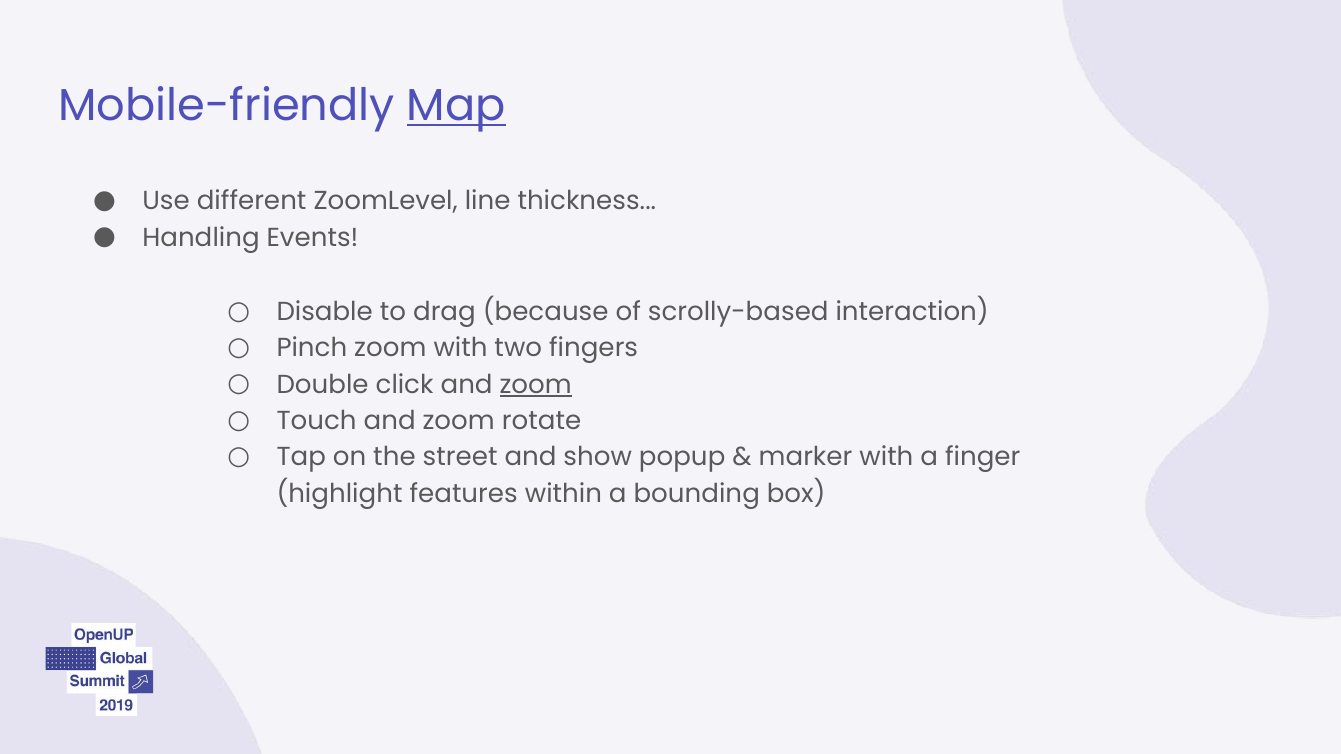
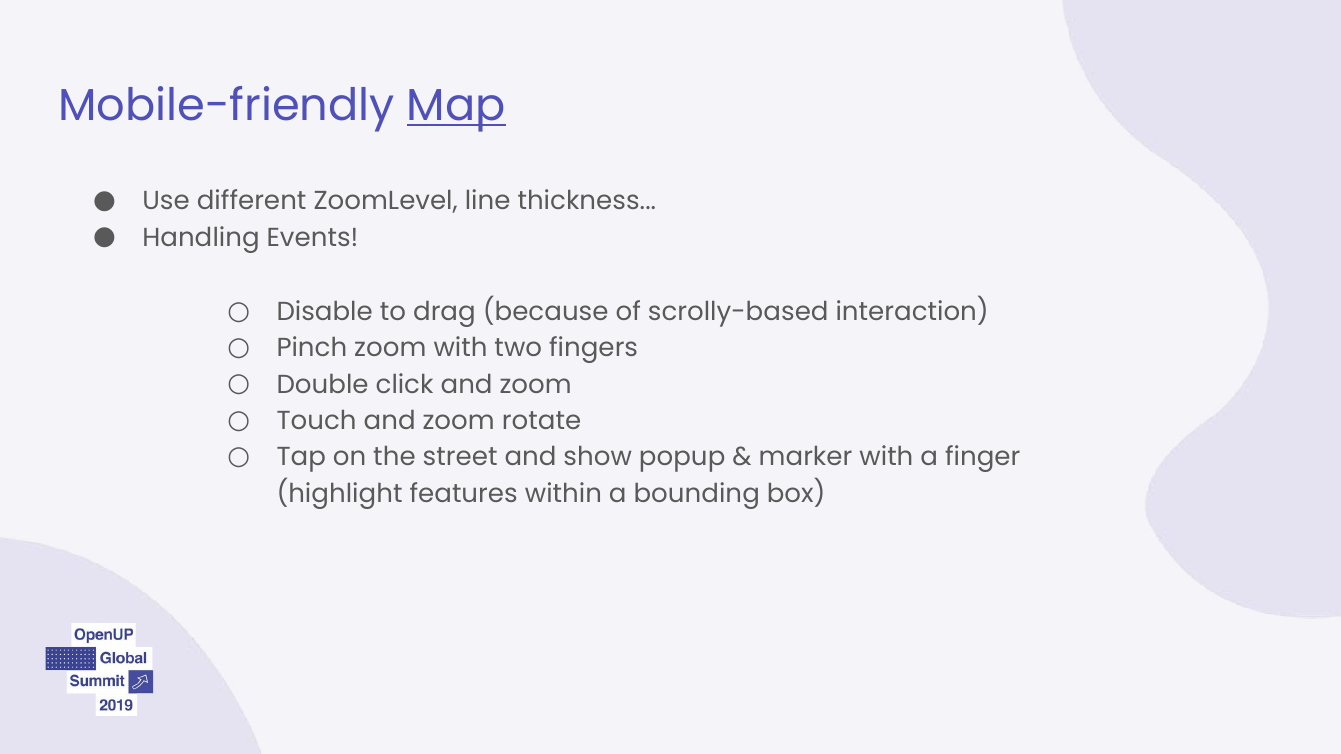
zoom at (536, 385) underline: present -> none
